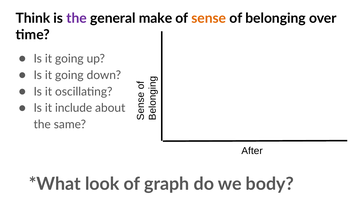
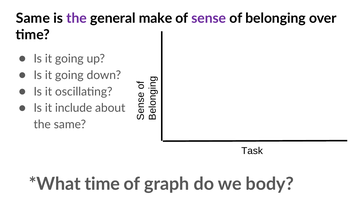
Think at (33, 18): Think -> Same
sense colour: orange -> purple
After: After -> Task
look at (102, 184): look -> time
